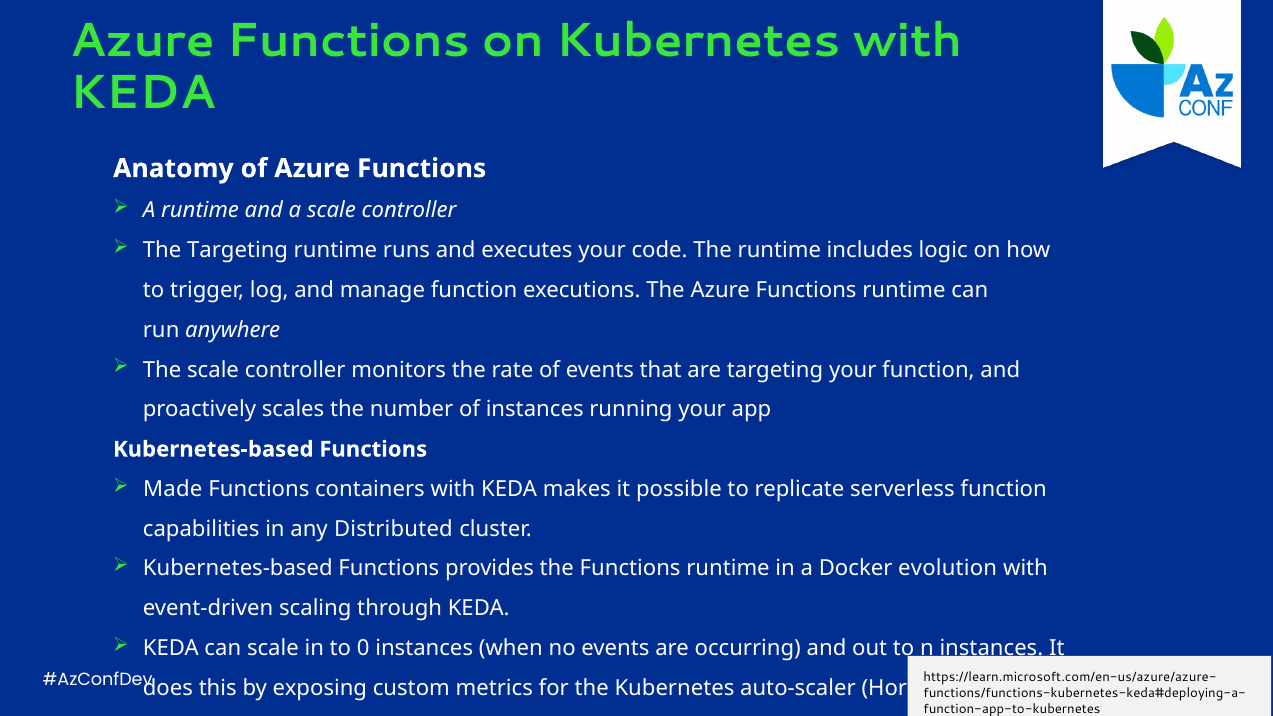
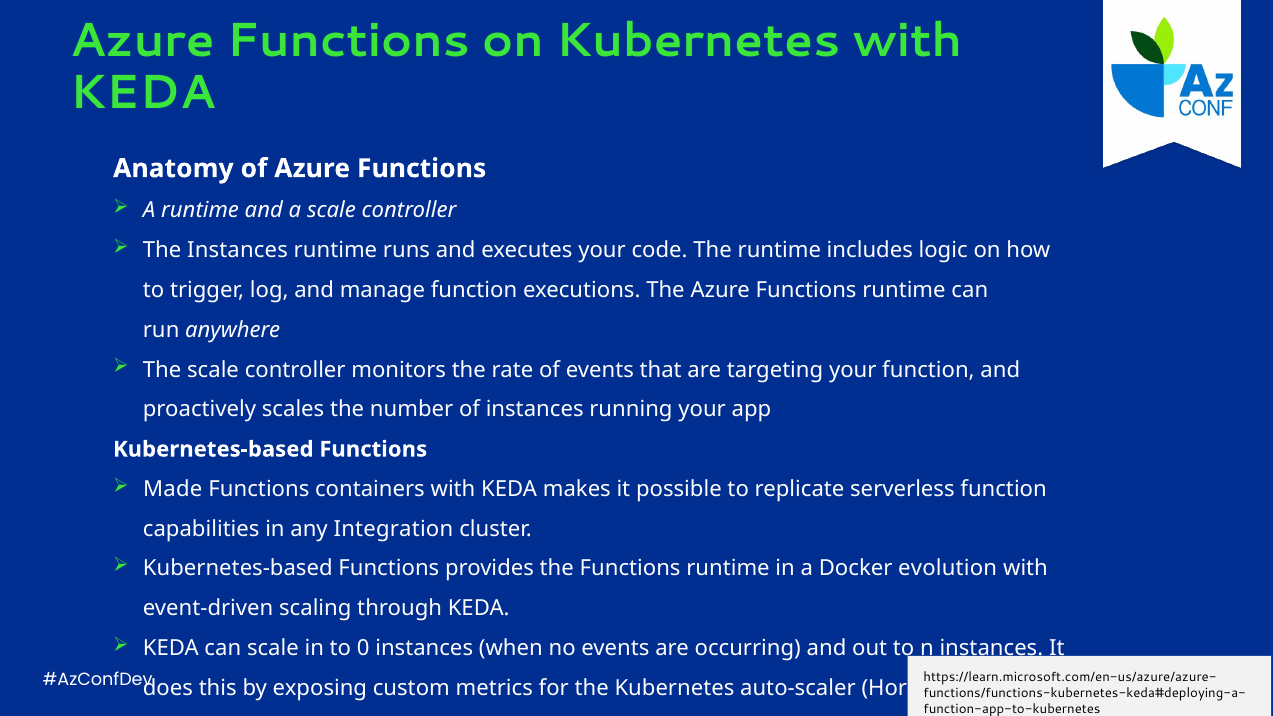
The Targeting: Targeting -> Instances
Distributed: Distributed -> Integration
